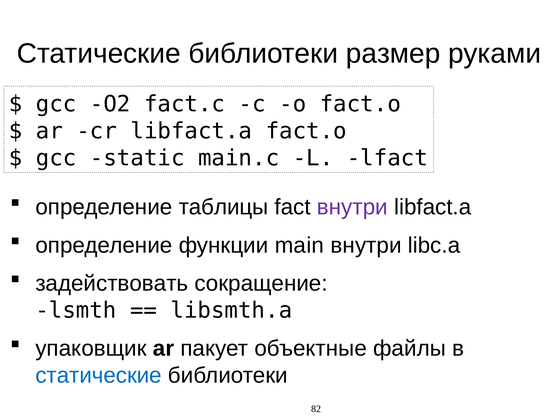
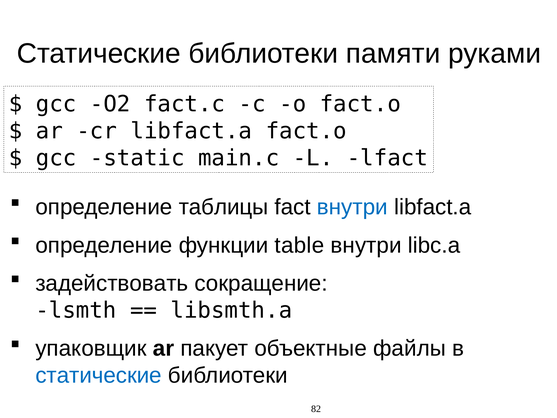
размер: размер -> памяти
внутри at (352, 207) colour: purple -> blue
main: main -> table
